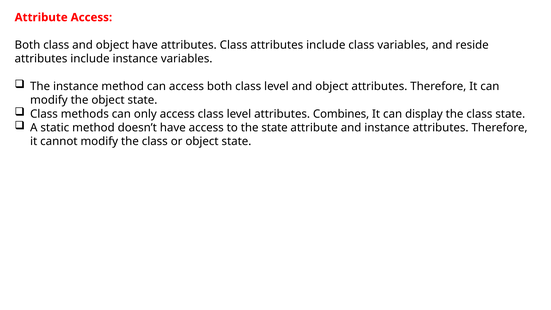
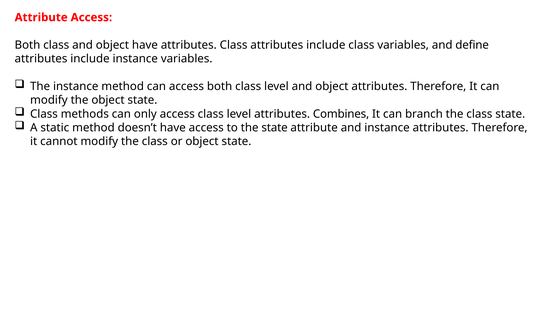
reside: reside -> define
display: display -> branch
